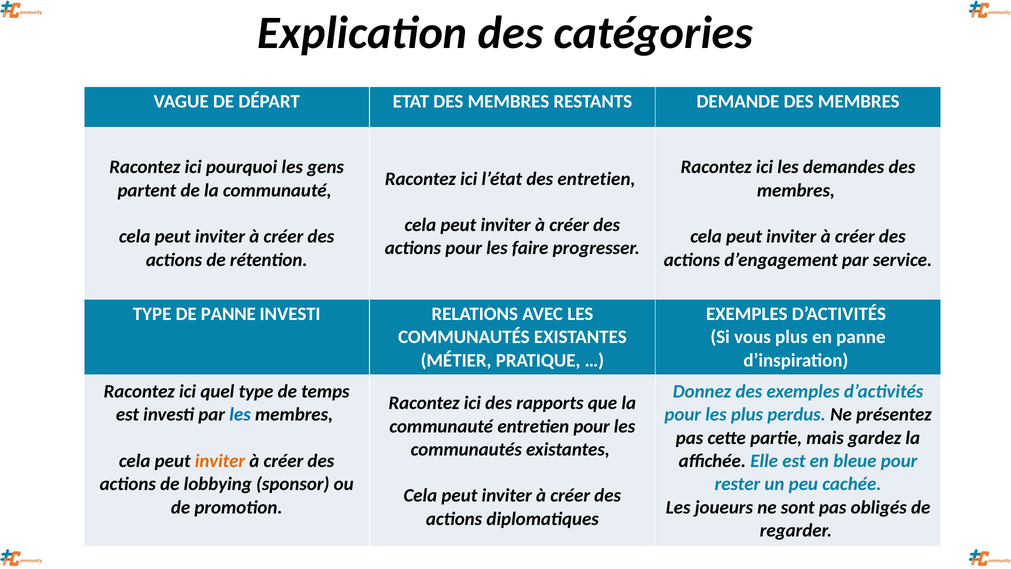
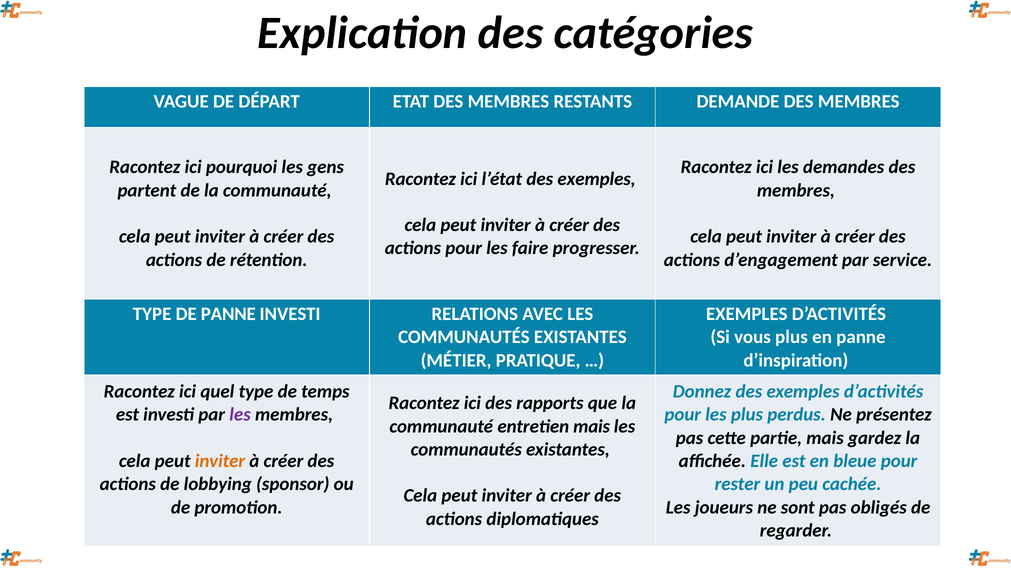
l’état des entretien: entretien -> exemples
les at (240, 414) colour: blue -> purple
entretien pour: pour -> mais
